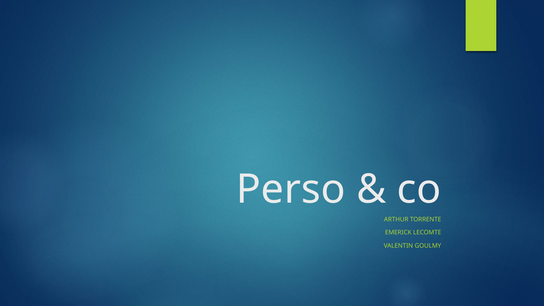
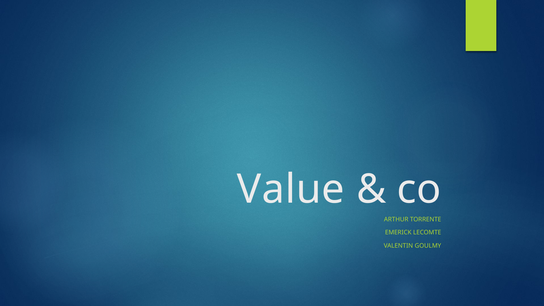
Perso: Perso -> Value
